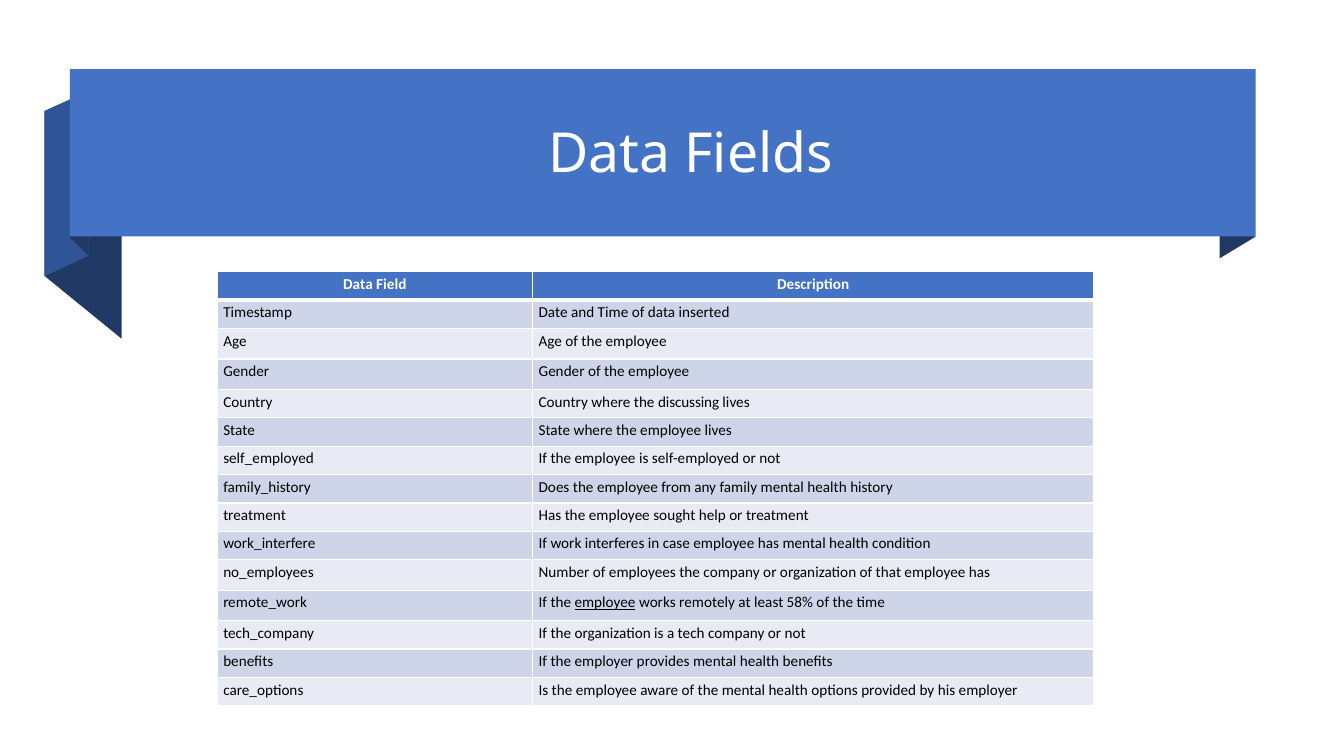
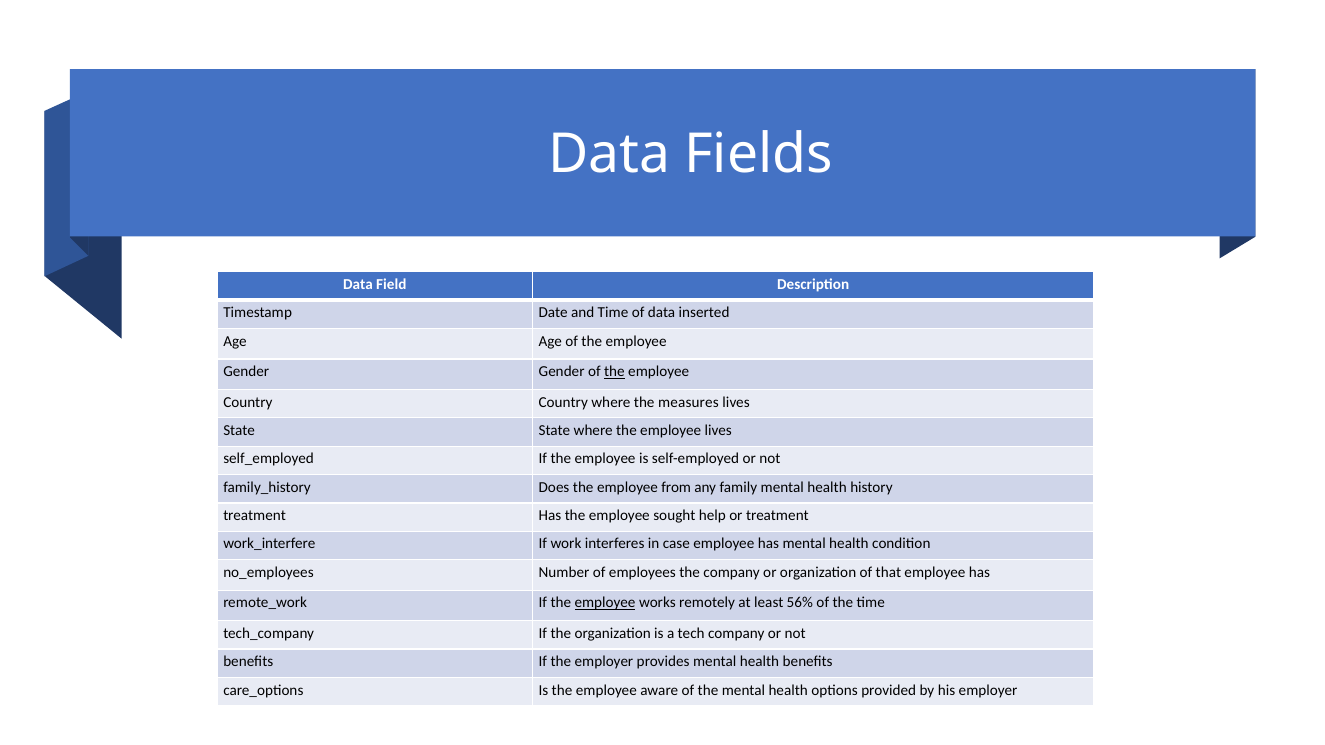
the at (614, 372) underline: none -> present
discussing: discussing -> measures
58%: 58% -> 56%
